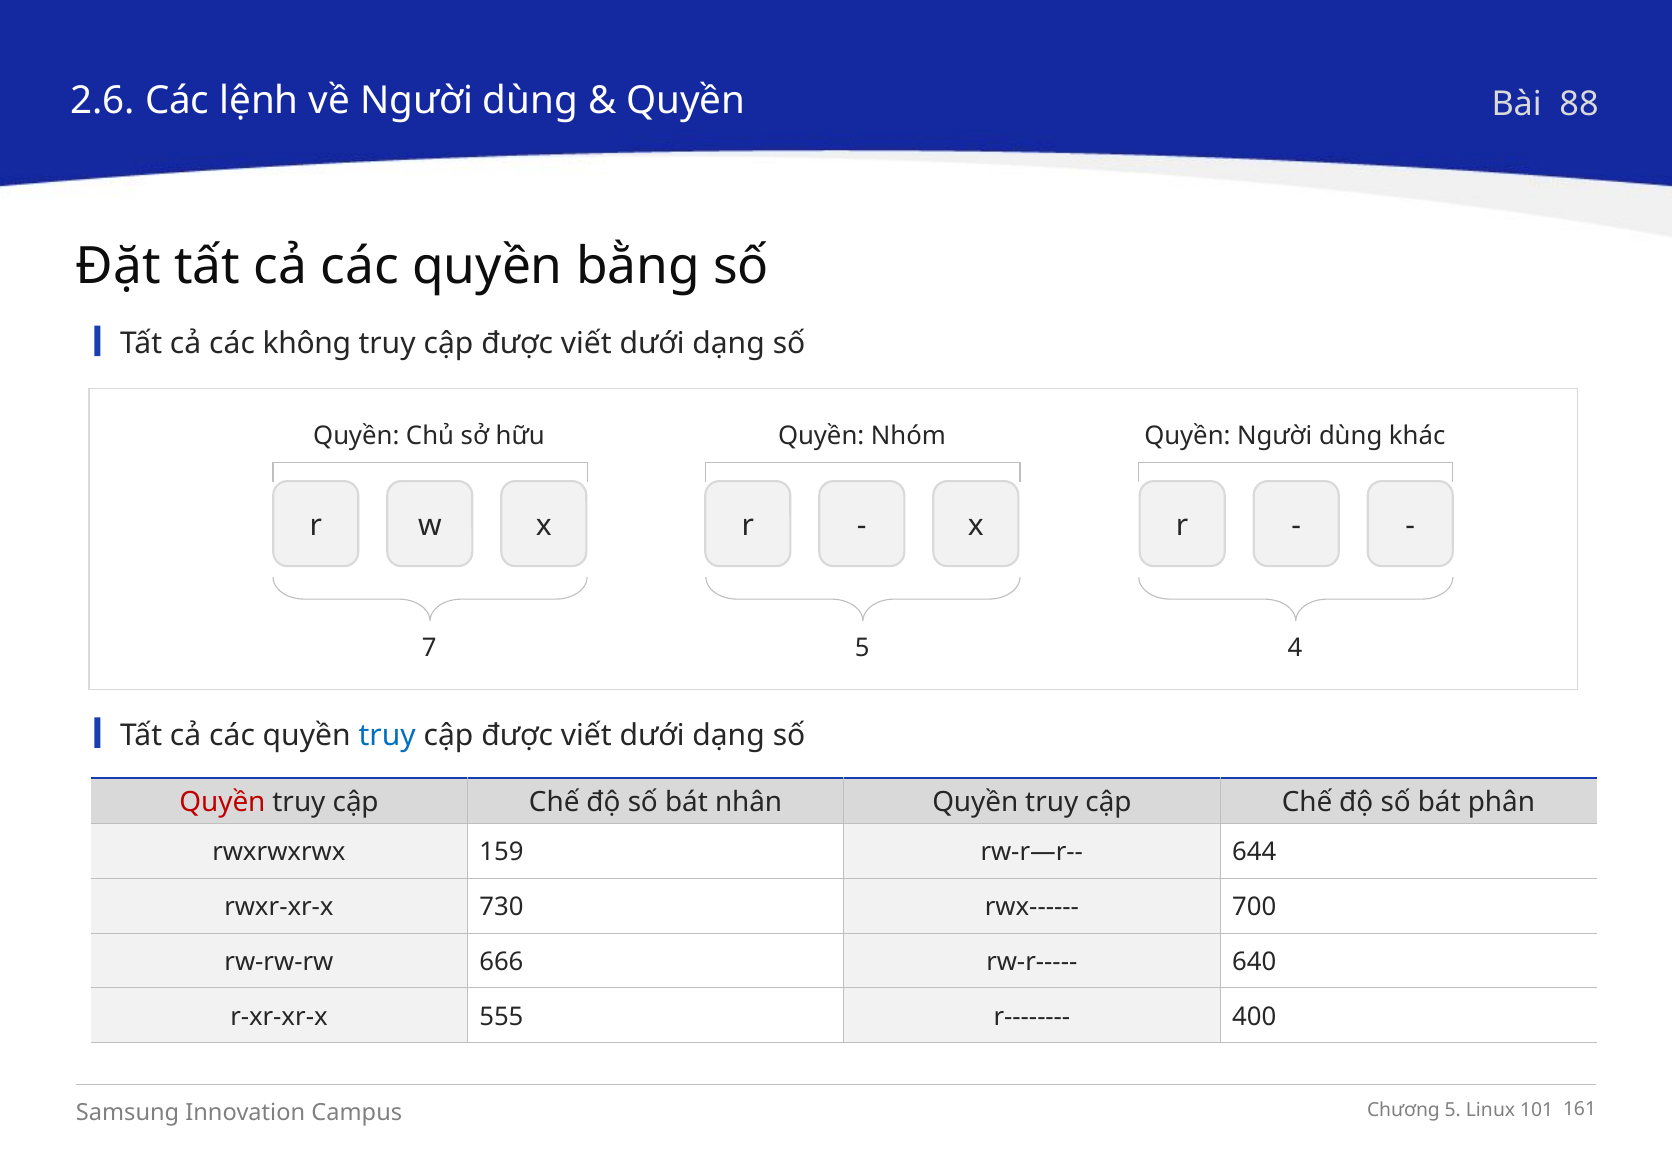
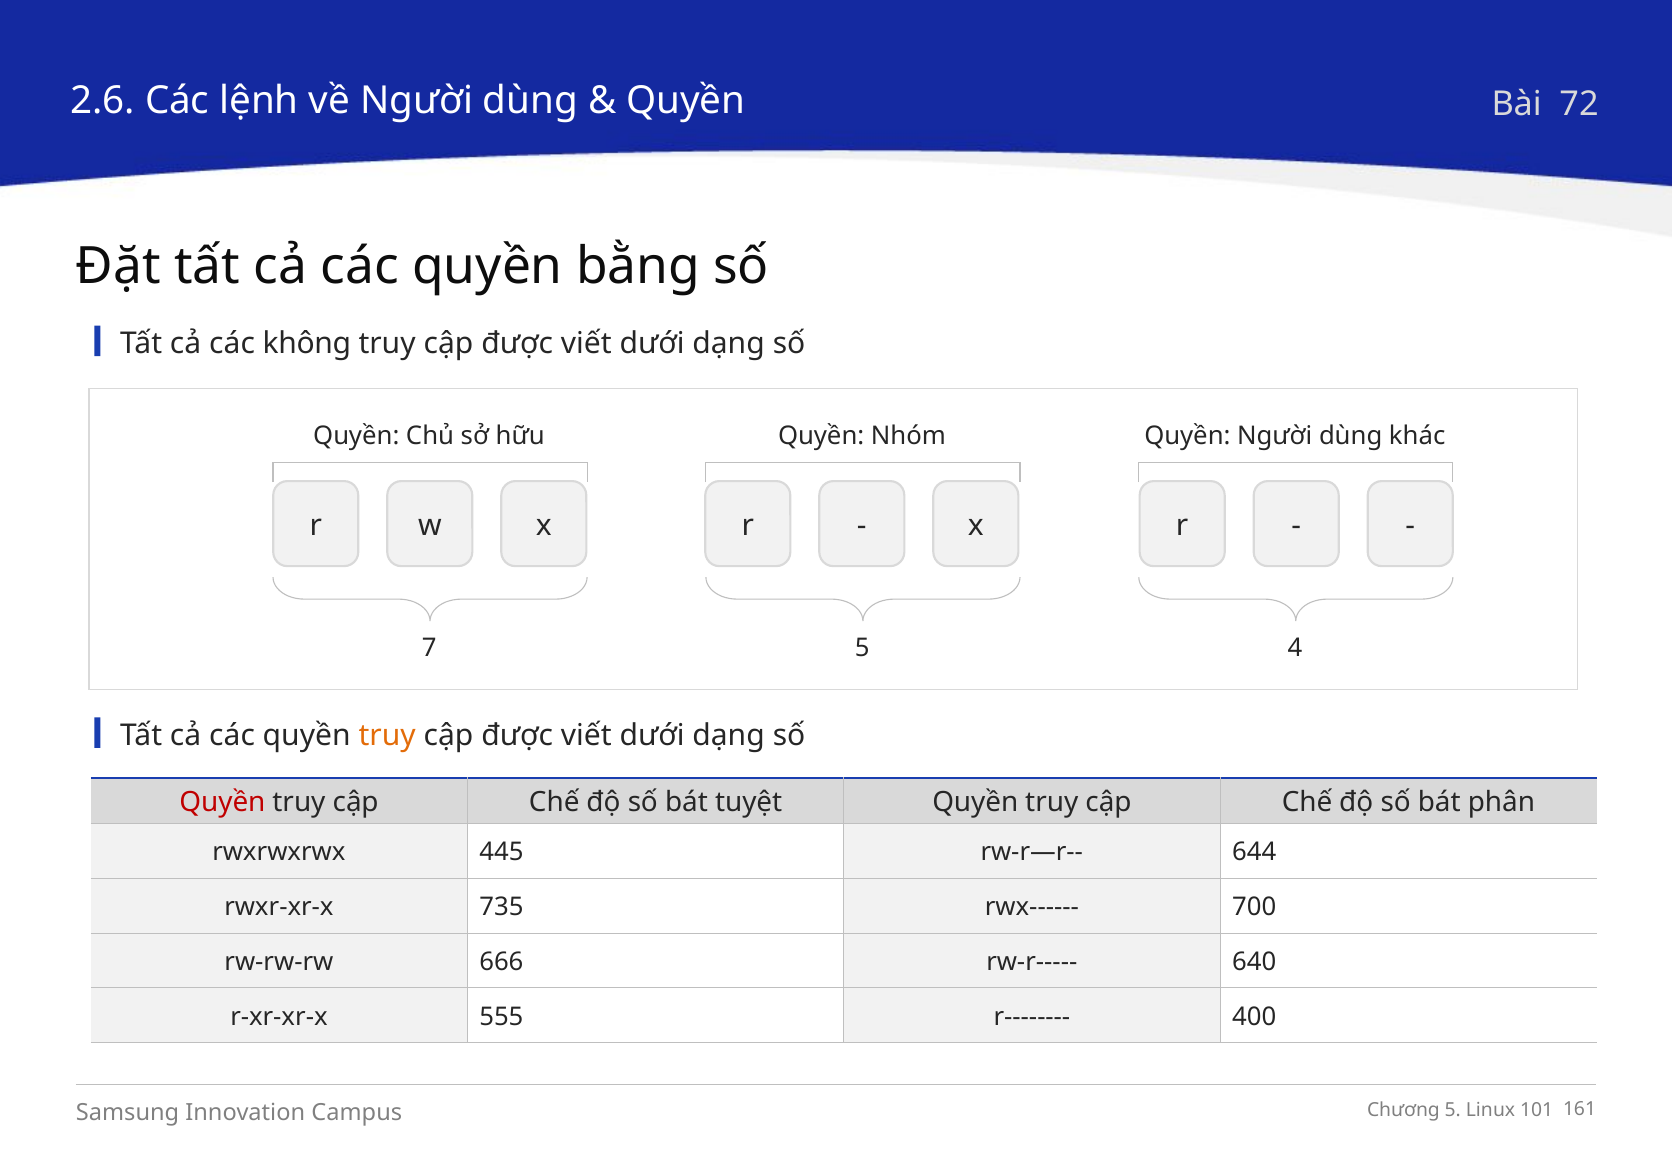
88: 88 -> 72
truy at (387, 736) colour: blue -> orange
nhân: nhân -> tuyệt
159: 159 -> 445
730: 730 -> 735
